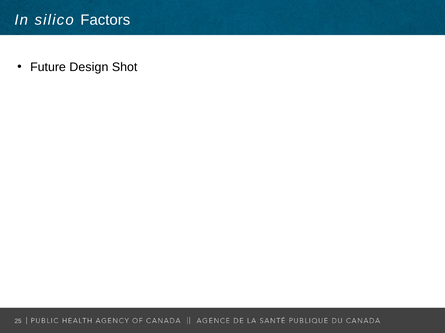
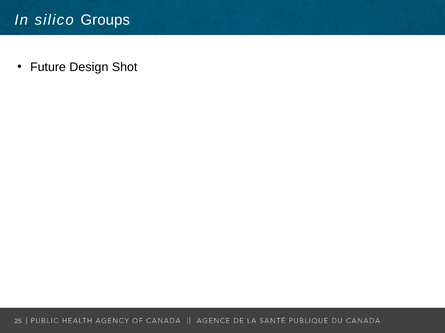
Factors: Factors -> Groups
